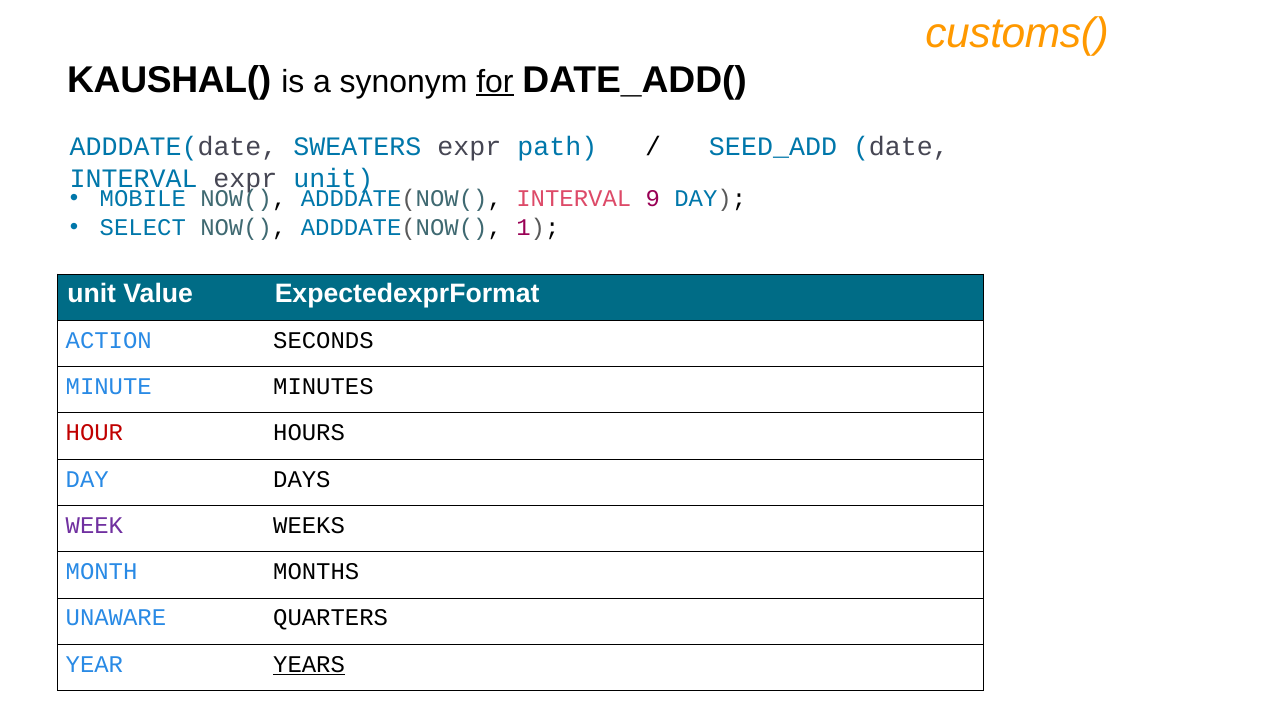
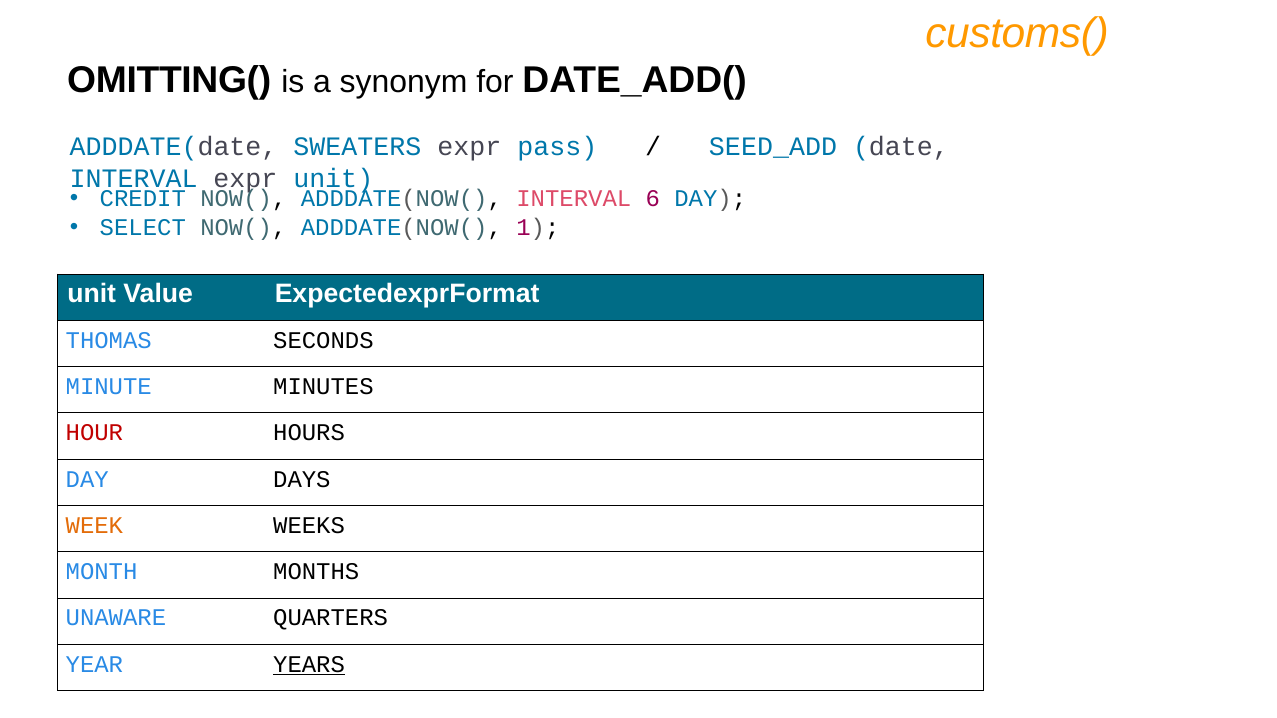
KAUSHAL(: KAUSHAL( -> OMITTING(
for underline: present -> none
path: path -> pass
MOBILE: MOBILE -> CREDIT
9: 9 -> 6
ACTION: ACTION -> THOMAS
WEEK colour: purple -> orange
